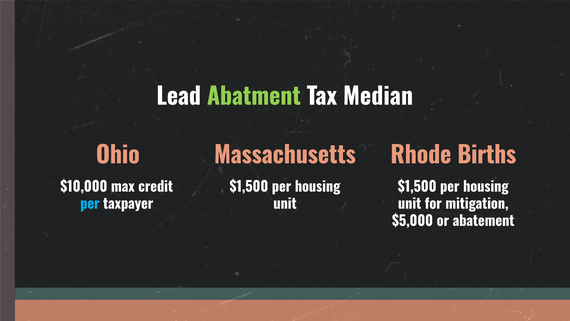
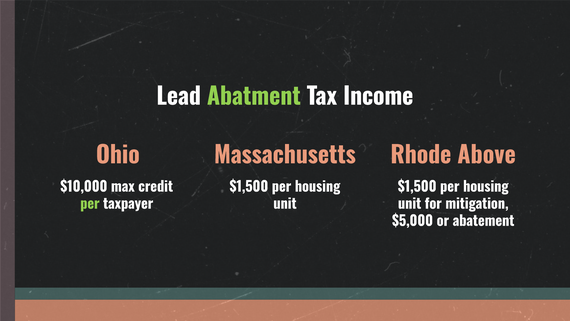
Median: Median -> Income
Births: Births -> Above
per at (90, 204) colour: light blue -> light green
